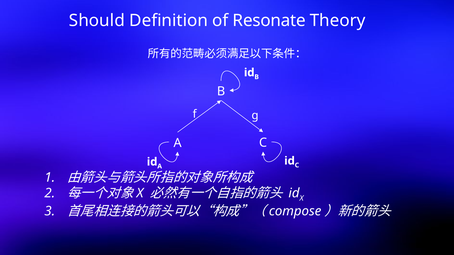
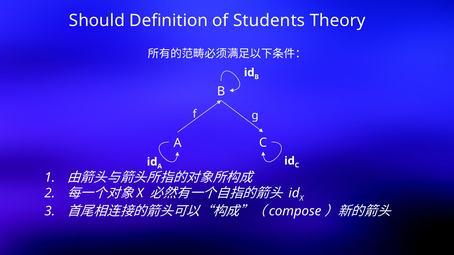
Resonate: Resonate -> Students
